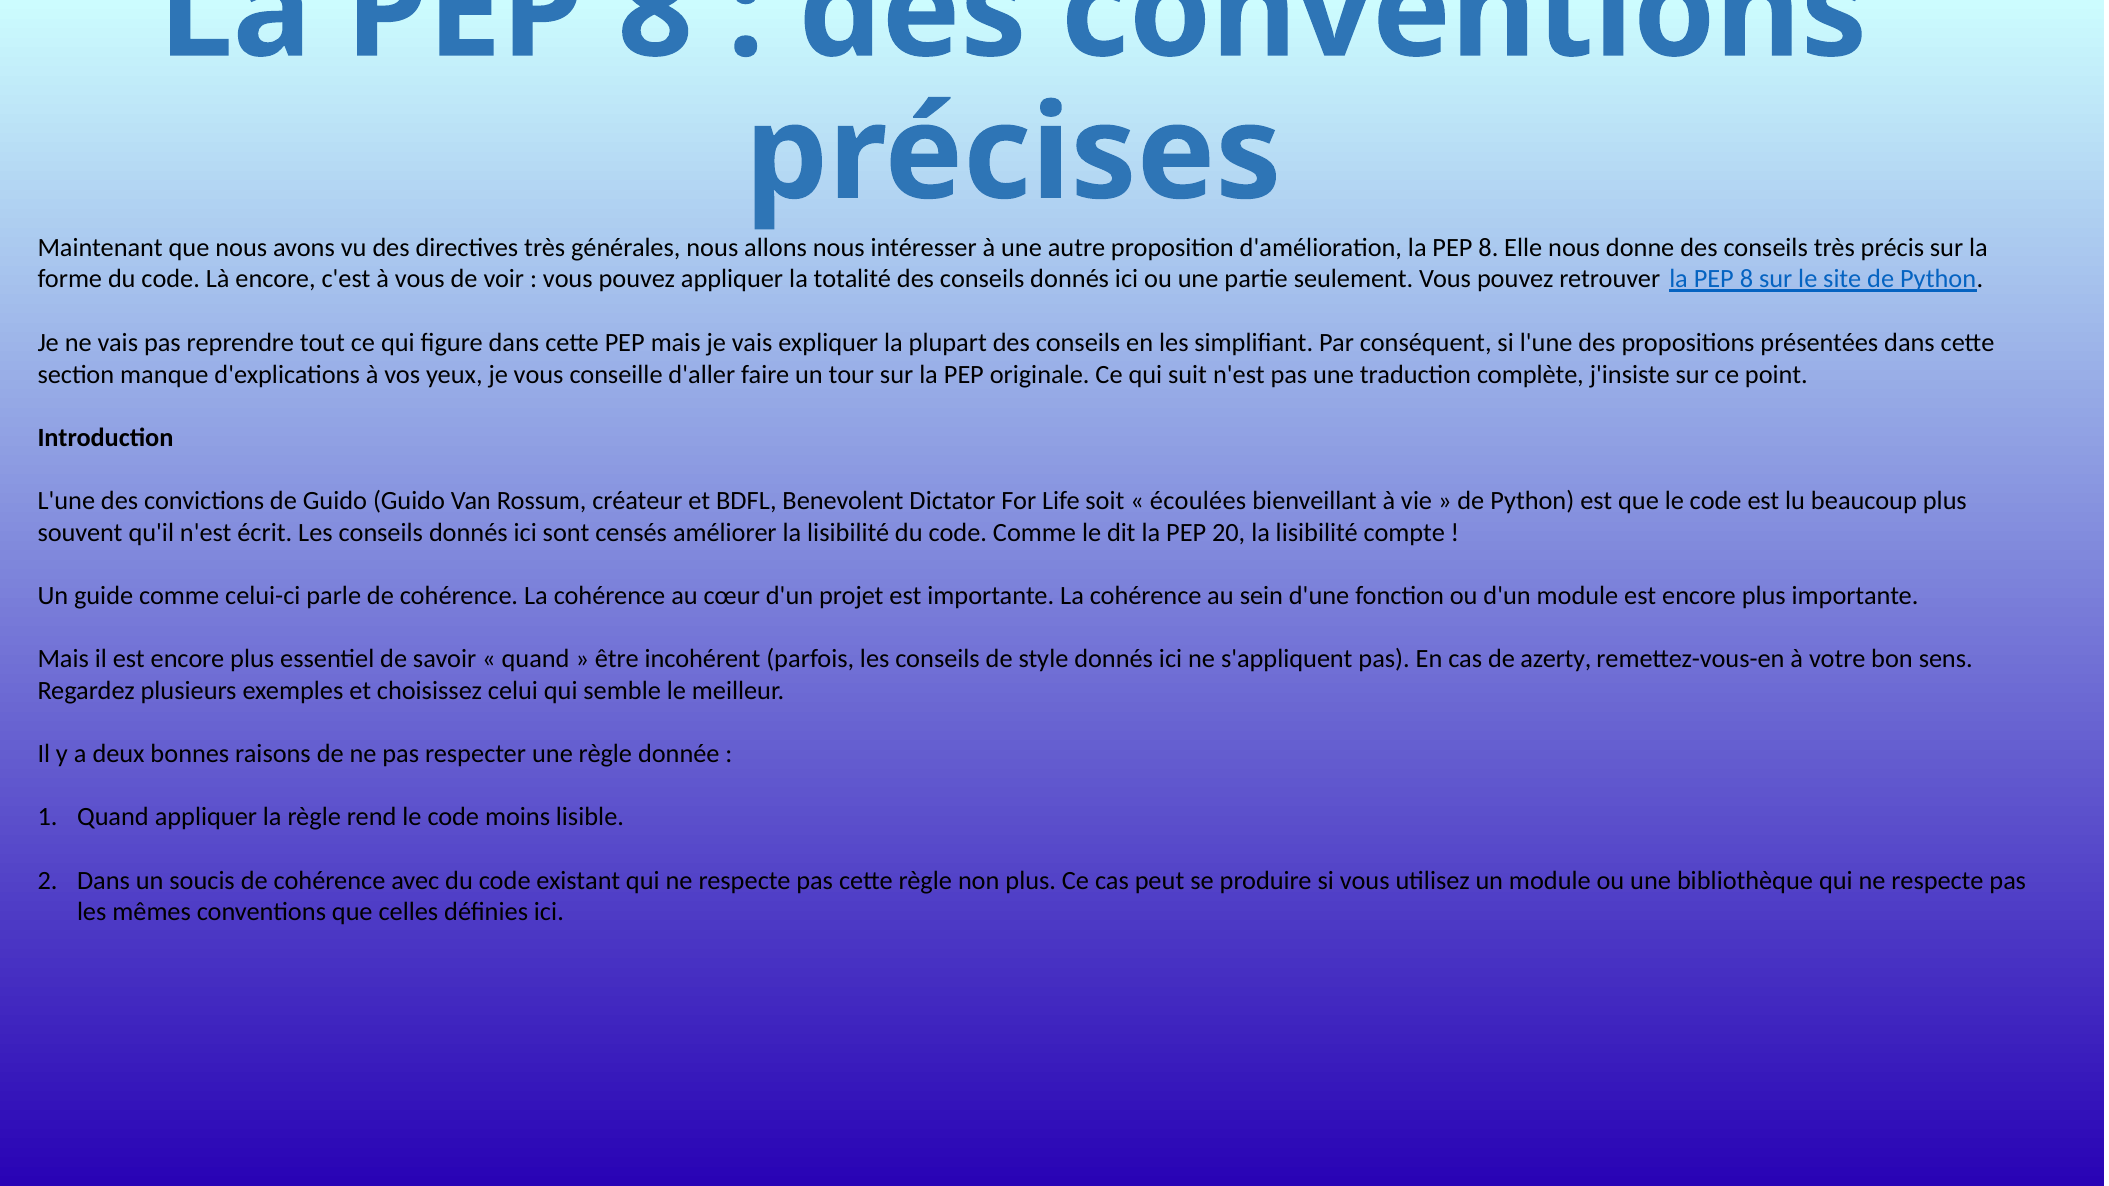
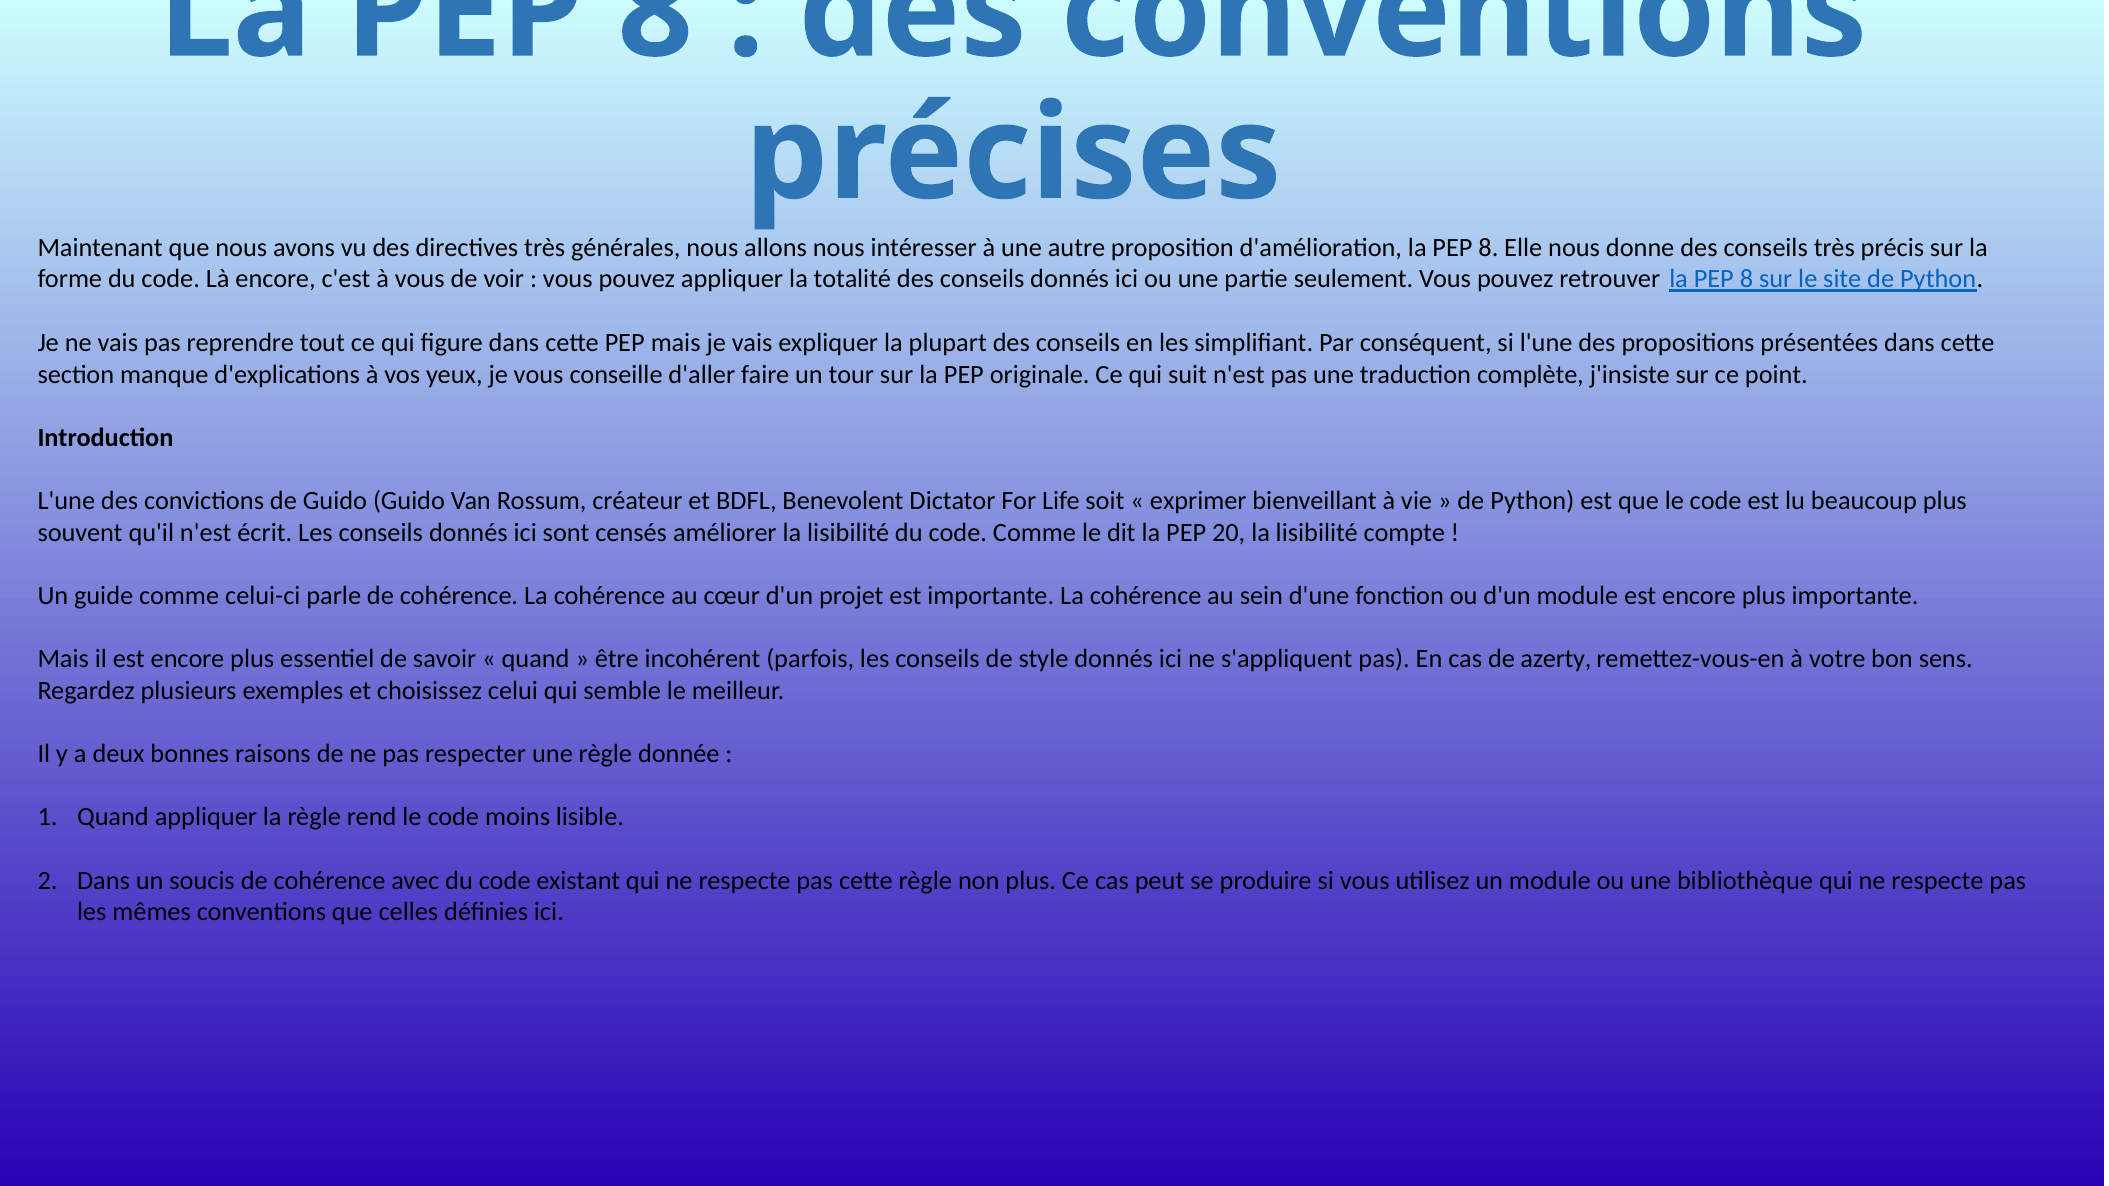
écoulées: écoulées -> exprimer
